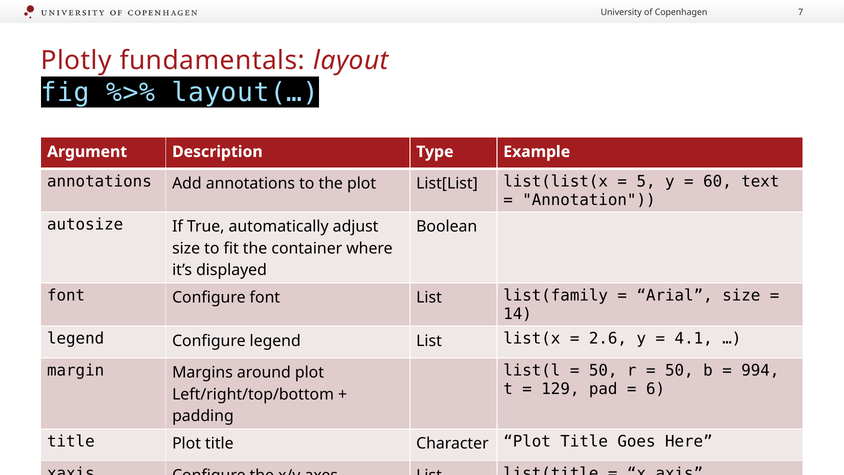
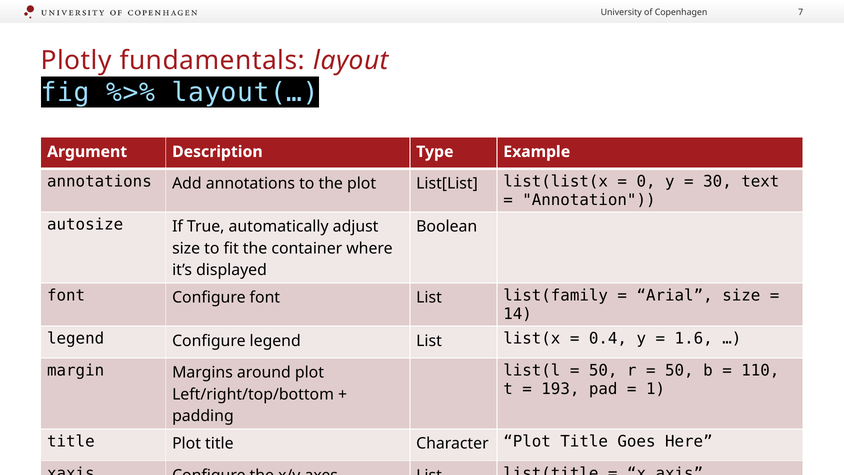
5: 5 -> 0
60: 60 -> 30
2.6: 2.6 -> 0.4
4.1: 4.1 -> 1.6
994: 994 -> 110
129: 129 -> 193
6: 6 -> 1
